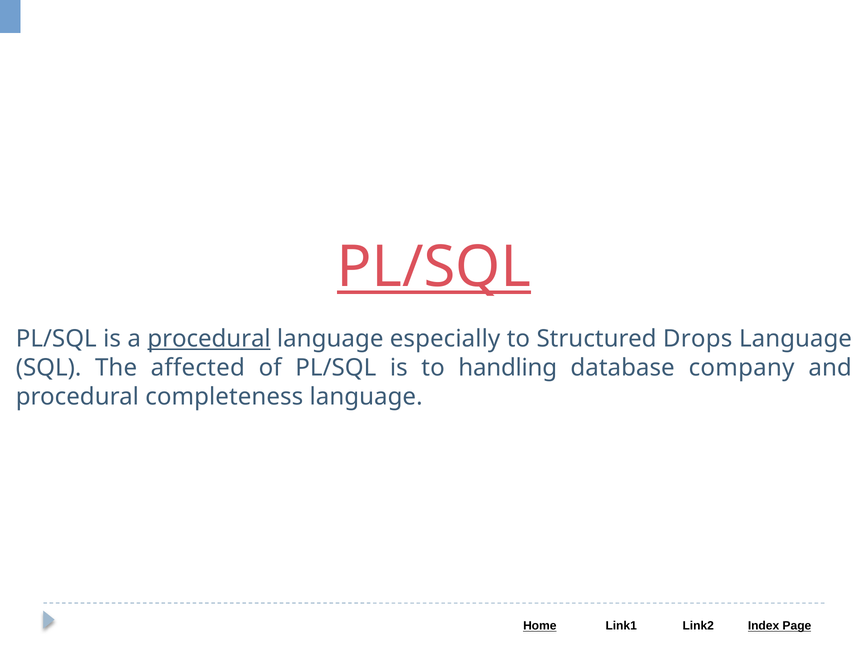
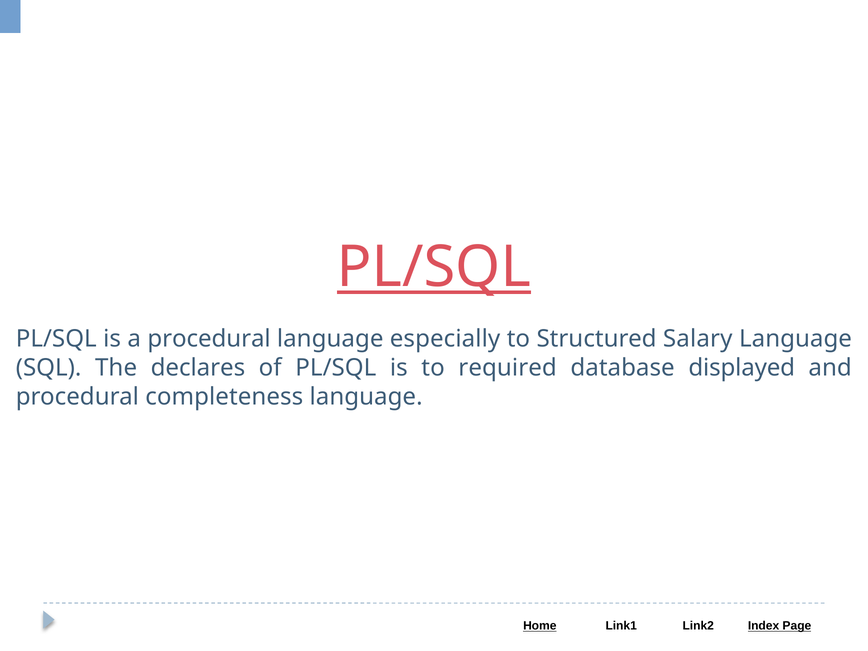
procedural at (209, 339) underline: present -> none
Drops: Drops -> Salary
affected: affected -> declares
handling: handling -> required
company: company -> displayed
